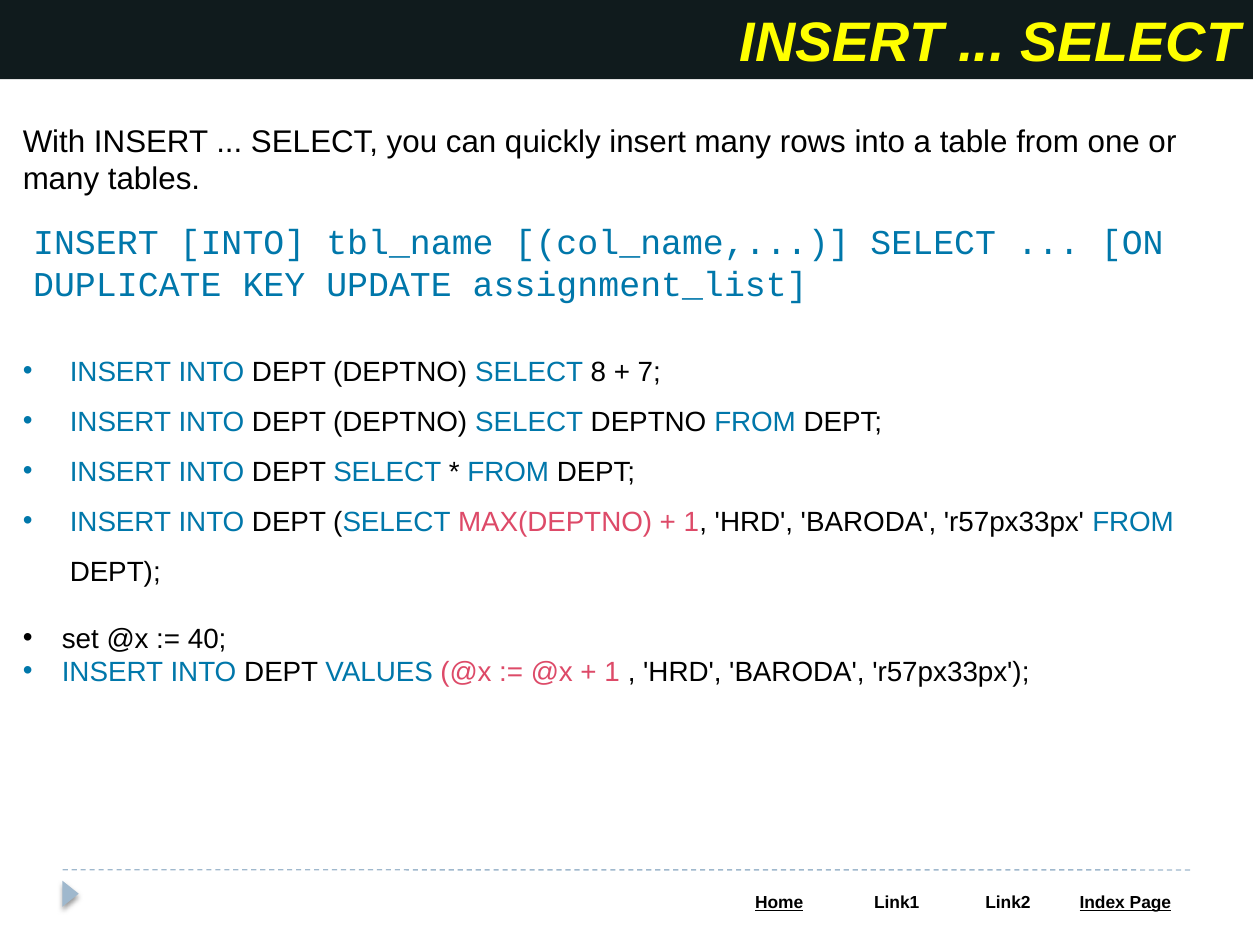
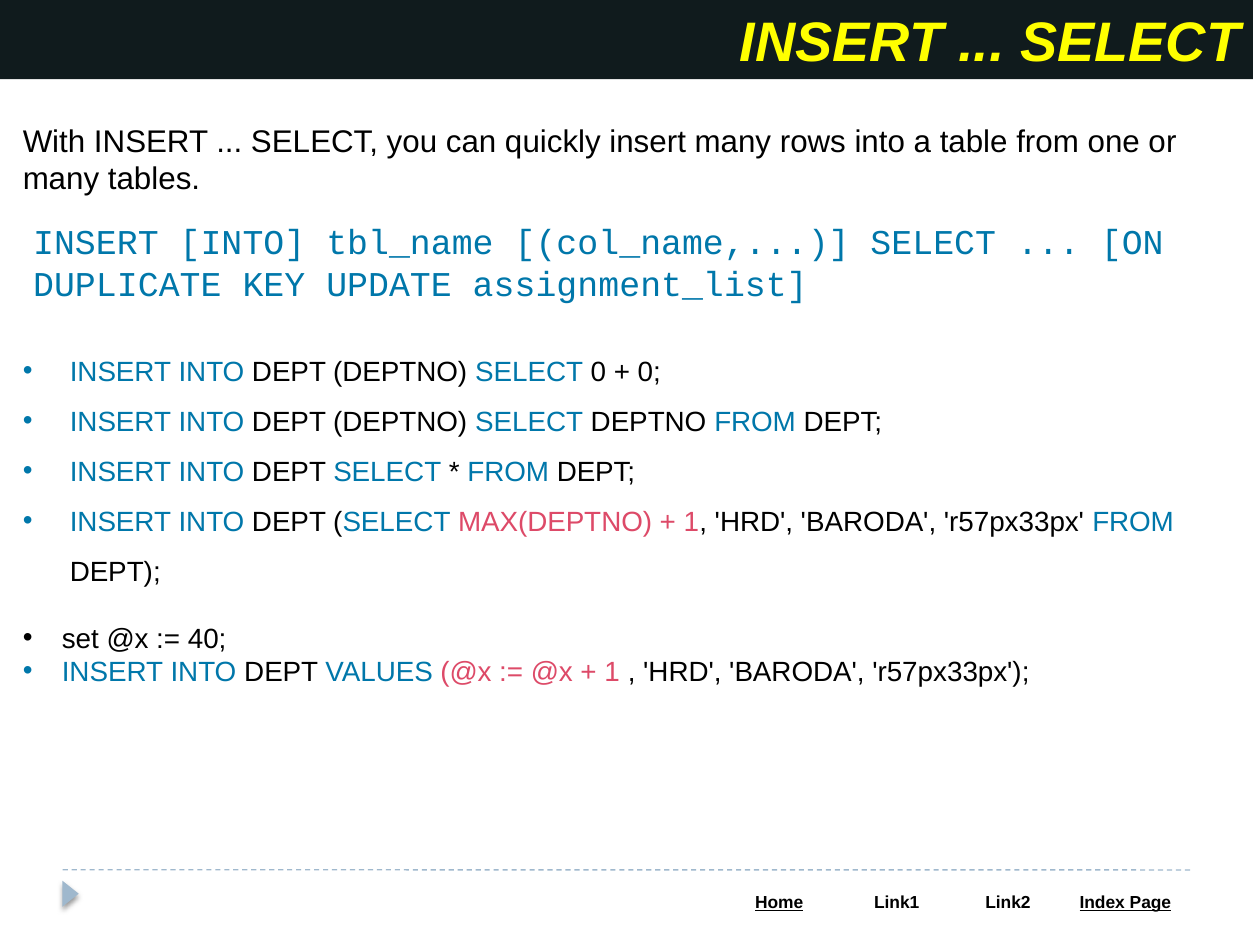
SELECT 8: 8 -> 0
7 at (649, 372): 7 -> 0
